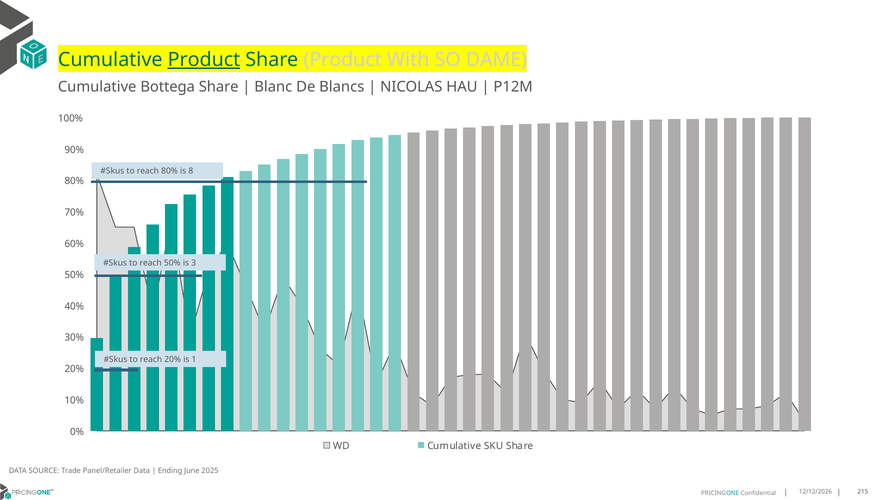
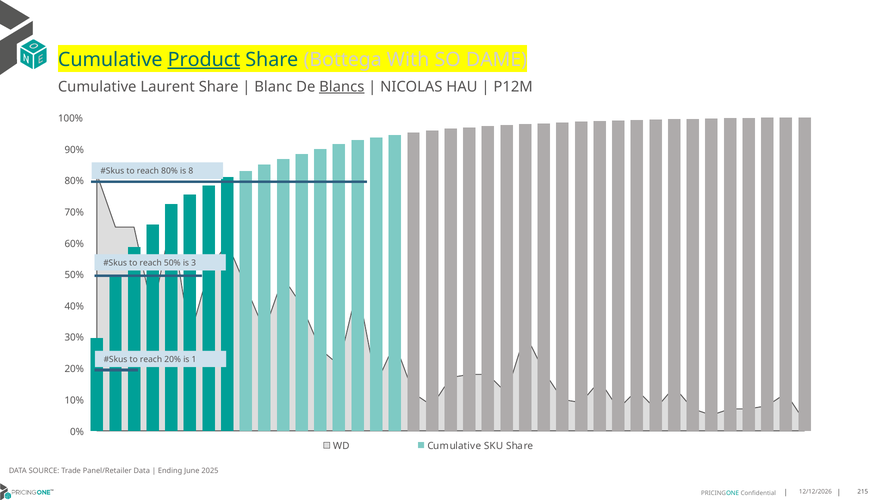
Share Product: Product -> Bottega
Bottega: Bottega -> Laurent
Blancs underline: none -> present
